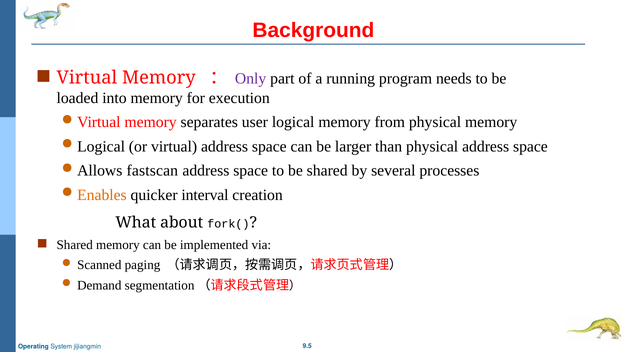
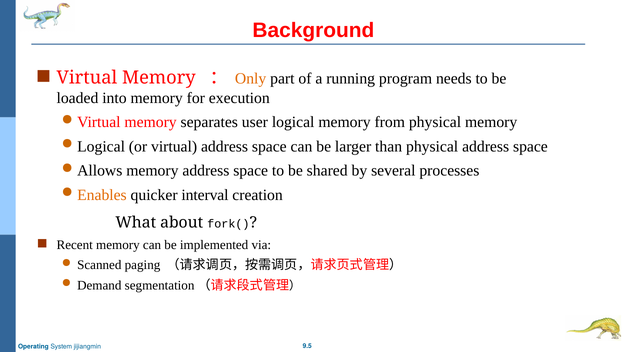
Only colour: purple -> orange
Allows fastscan: fastscan -> memory
Shared at (75, 245): Shared -> Recent
